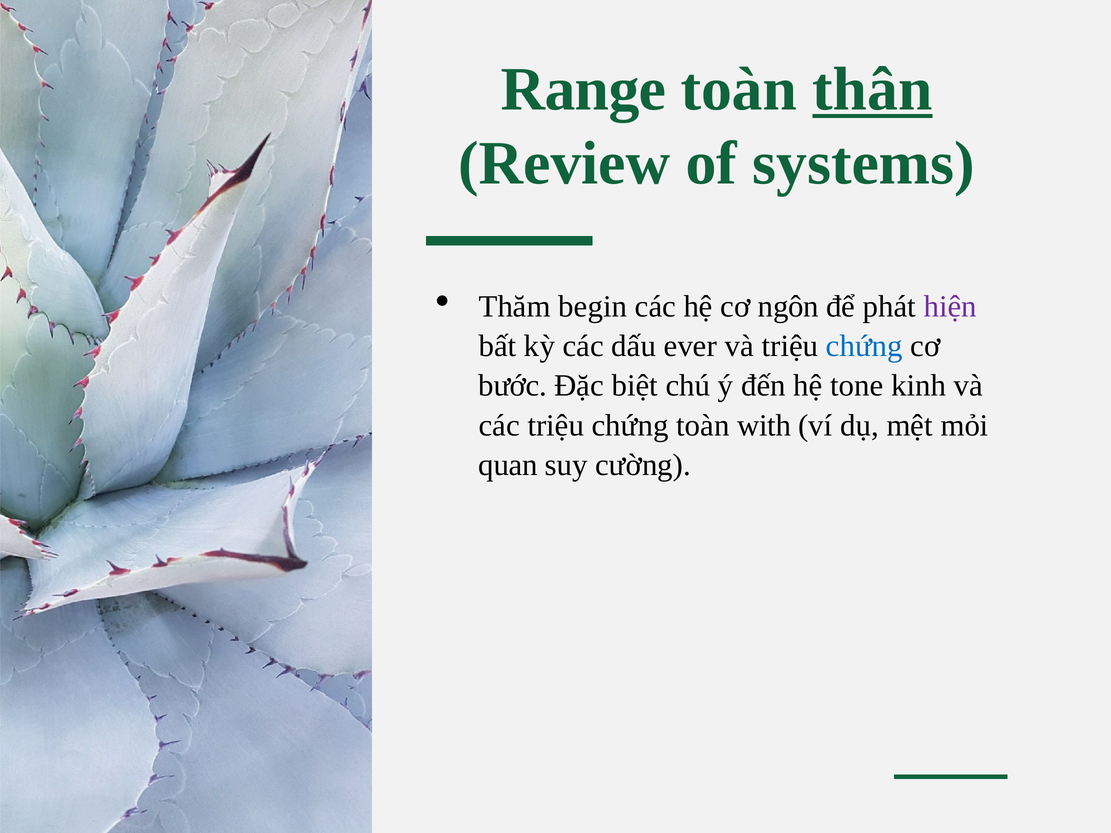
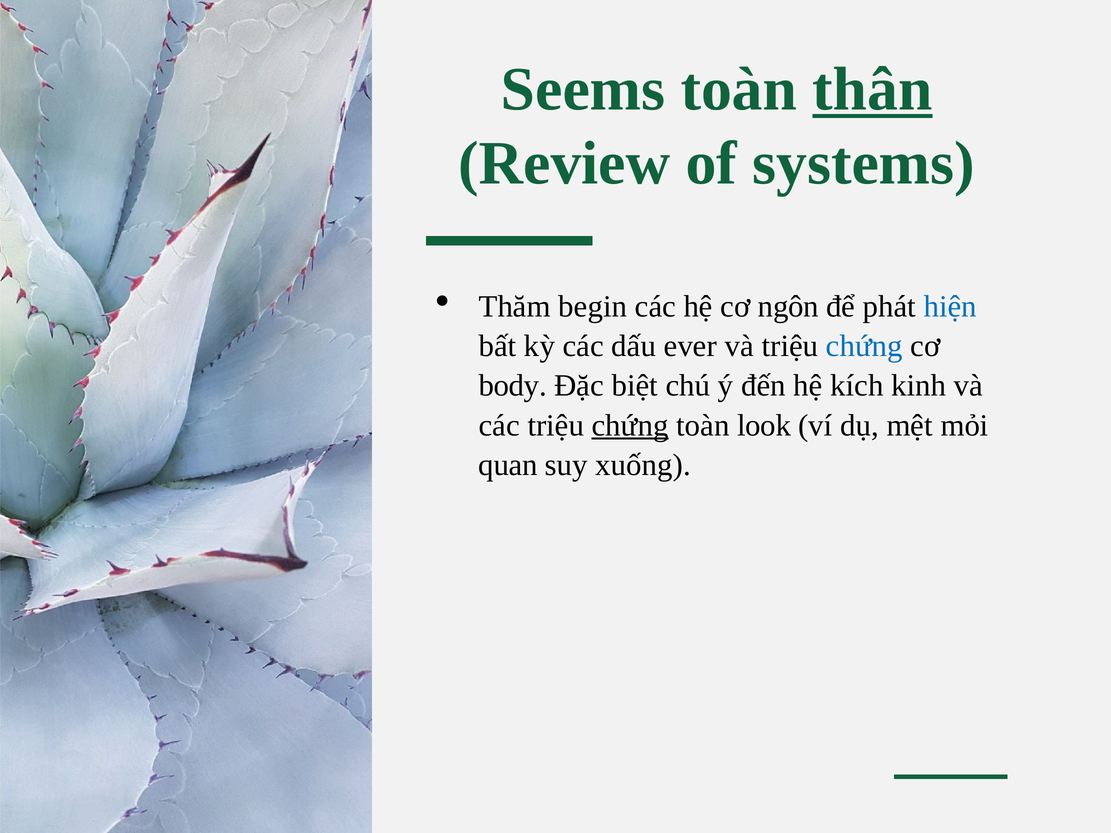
Range: Range -> Seems
hiện colour: purple -> blue
bước: bước -> body
tone: tone -> kích
chứng at (630, 425) underline: none -> present
with: with -> look
cường: cường -> xuống
